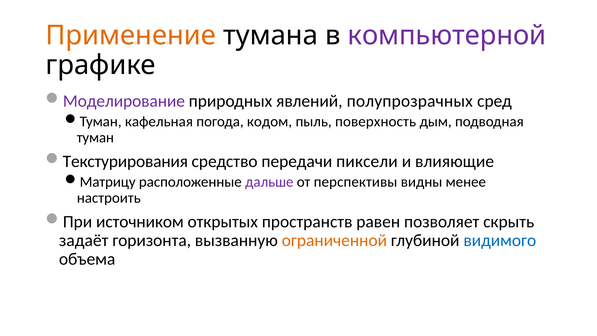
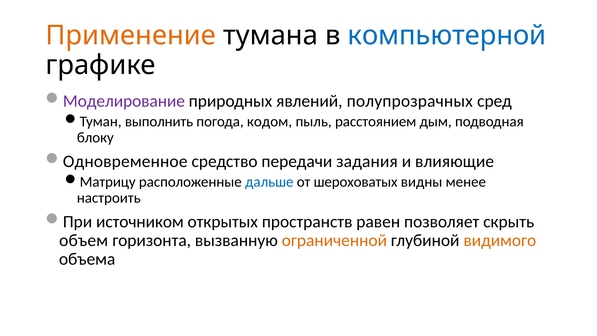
компьютерной colour: purple -> blue
кафельная: кафельная -> выполнить
поверхность: поверхность -> расстоянием
туман at (95, 138): туман -> блоку
Текстурирования: Текстурирования -> Одновременное
пиксели: пиксели -> задания
дальше colour: purple -> blue
перспективы: перспективы -> шероховатых
задаёт: задаёт -> объем
видимого colour: blue -> orange
